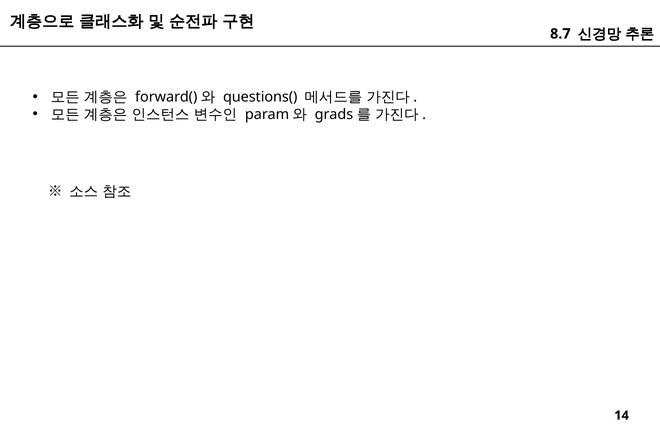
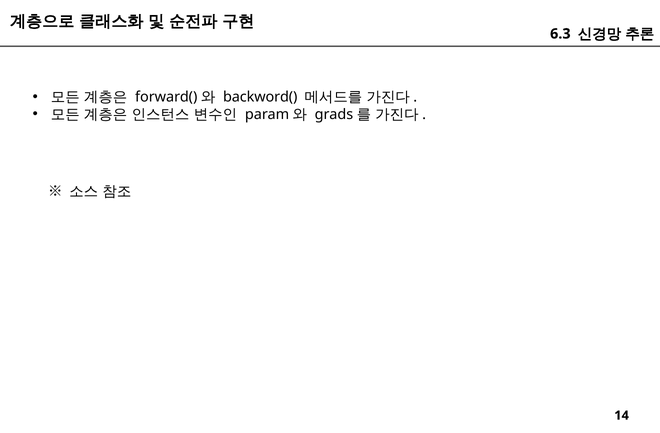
8.7: 8.7 -> 6.3
questions(: questions( -> backword(
